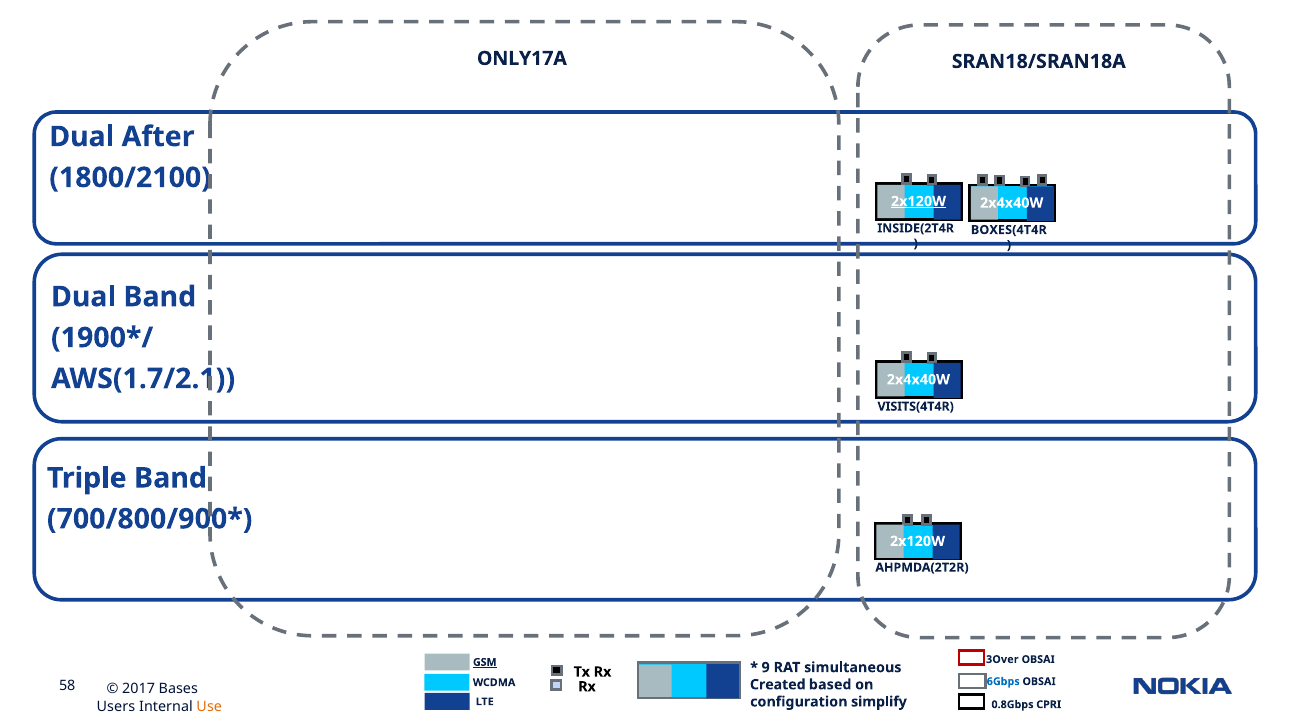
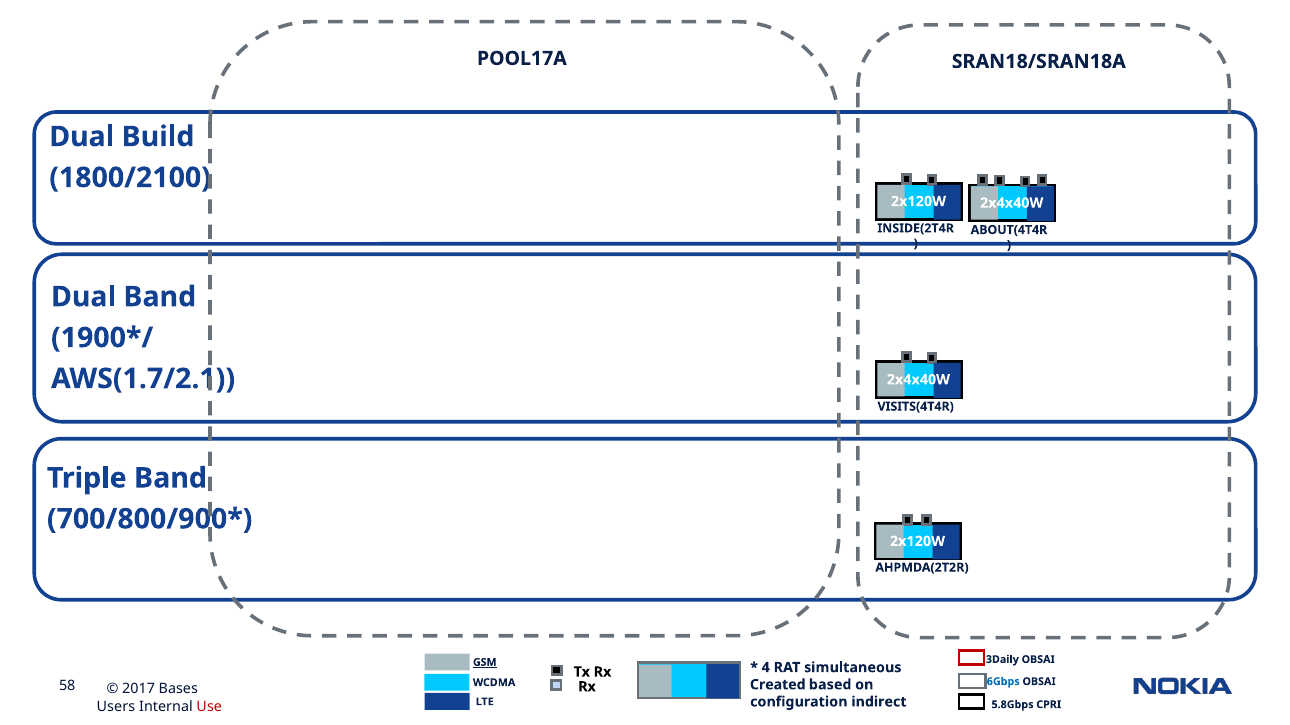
ONLY17A: ONLY17A -> POOL17A
After: After -> Build
2x120W at (918, 202) underline: present -> none
BOXES(4T4R: BOXES(4T4R -> ABOUT(4T4R
3Over: 3Over -> 3Daily
9: 9 -> 4
simplify: simplify -> indirect
Use colour: orange -> red
0.8Gbps: 0.8Gbps -> 5.8Gbps
